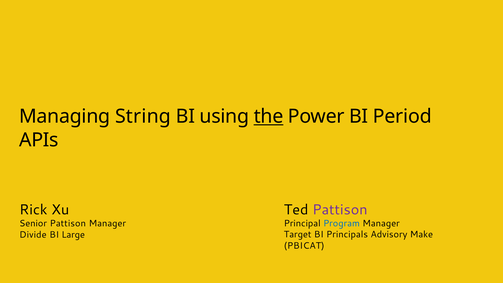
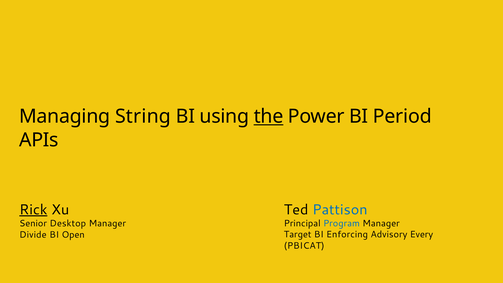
Rick underline: none -> present
Pattison at (340, 210) colour: purple -> blue
Senior Pattison: Pattison -> Desktop
Principals: Principals -> Enforcing
Make: Make -> Every
Large: Large -> Open
